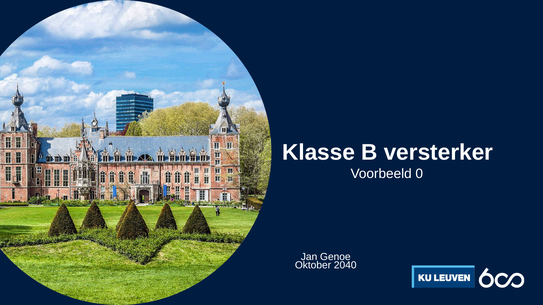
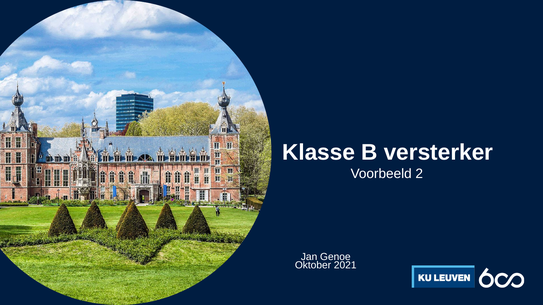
0: 0 -> 2
2040: 2040 -> 2021
